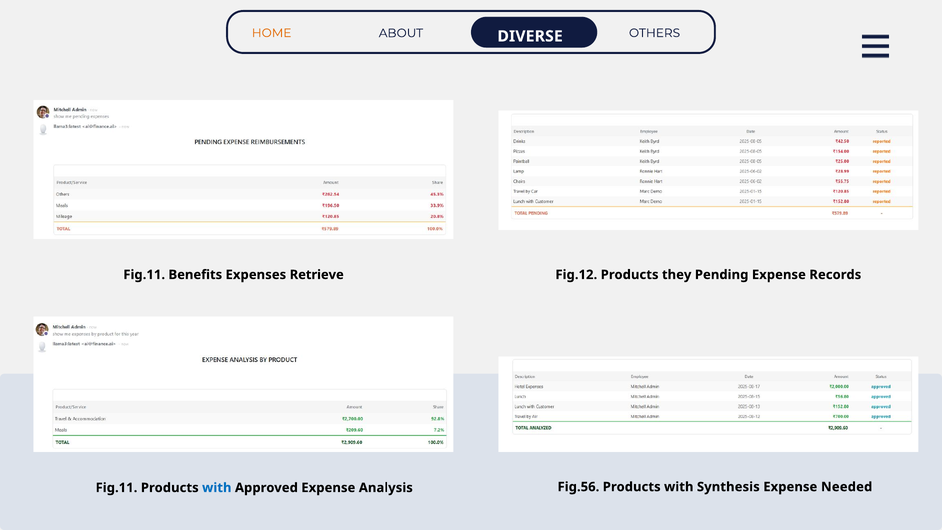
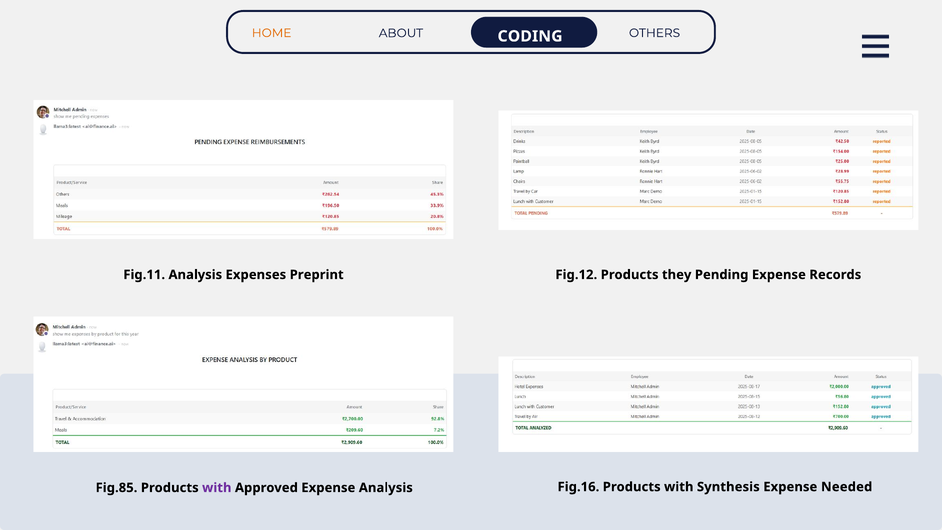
DIVERSE: DIVERSE -> CODING
Fig.11 Benefits: Benefits -> Analysis
Retrieve: Retrieve -> Preprint
Fig.11 at (116, 488): Fig.11 -> Fig.85
with at (217, 488) colour: blue -> purple
Fig.56: Fig.56 -> Fig.16
